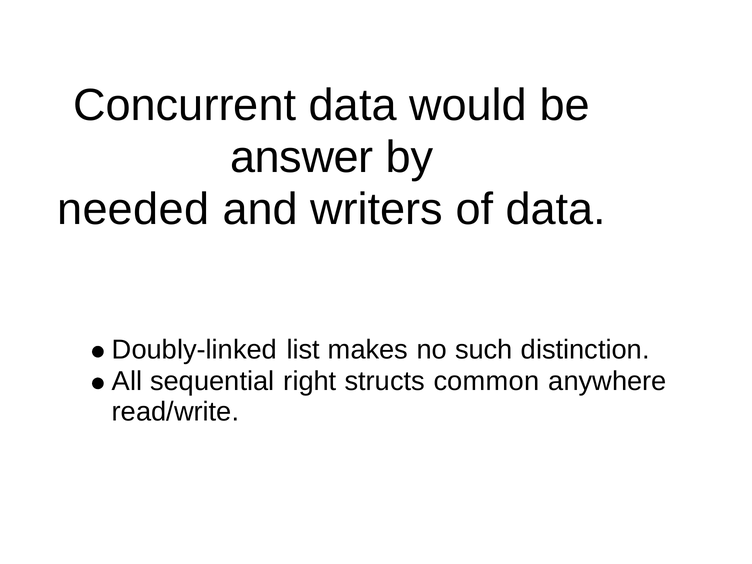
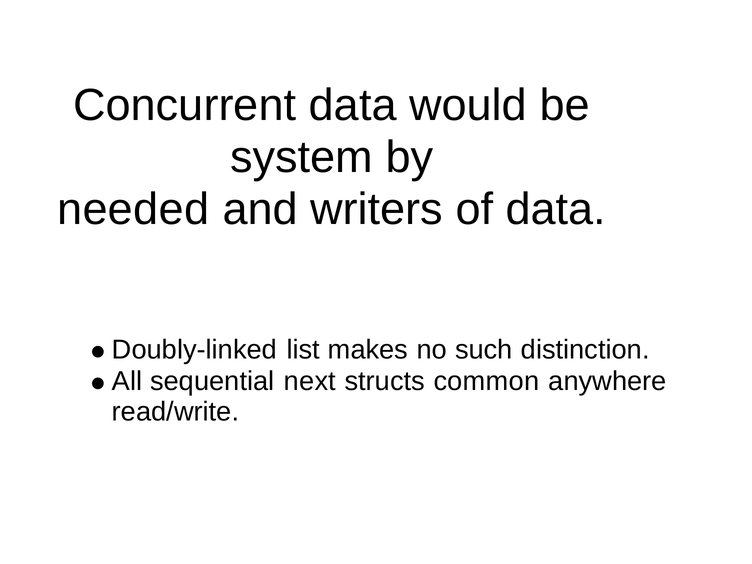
answer: answer -> system
right: right -> next
